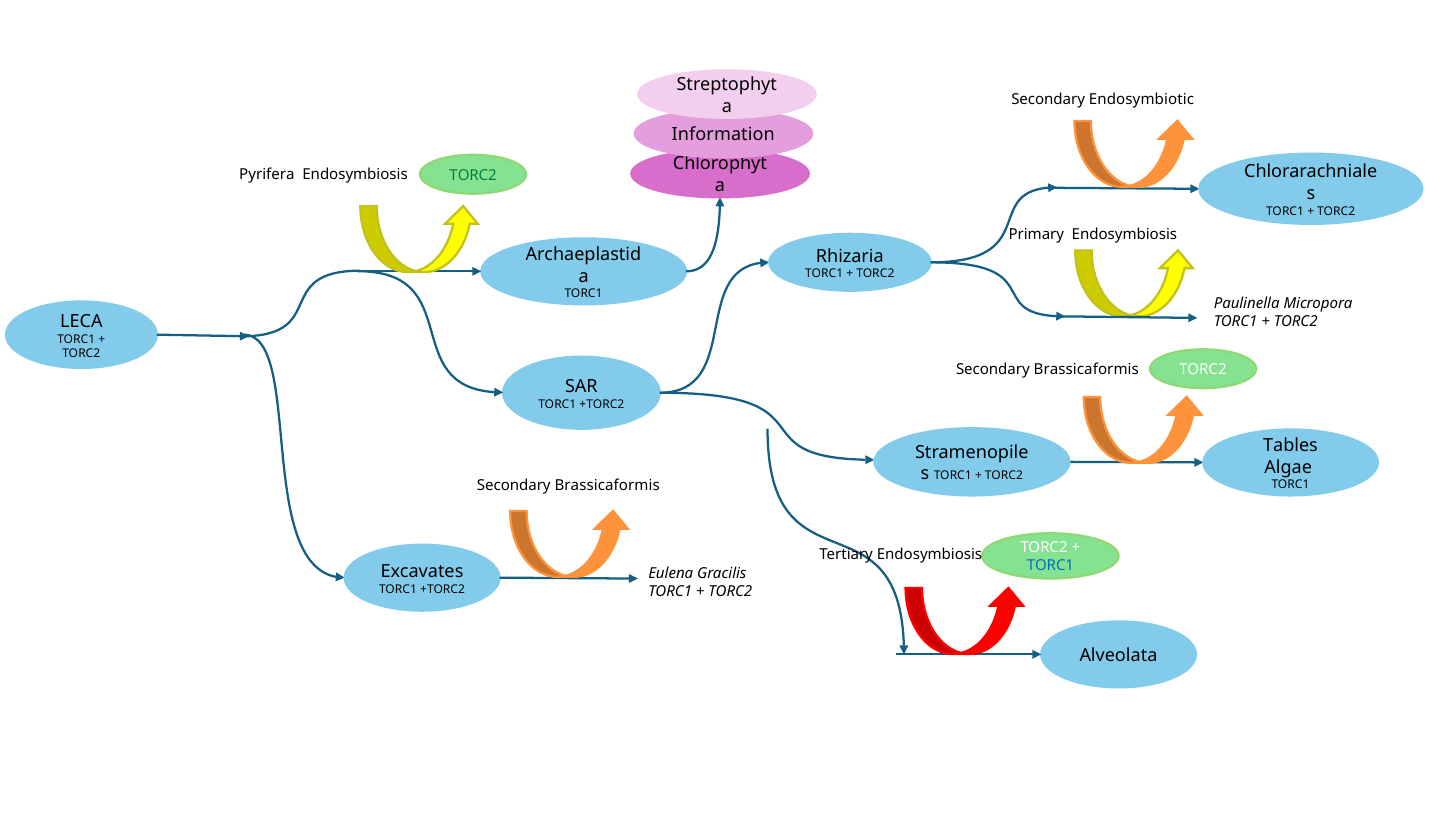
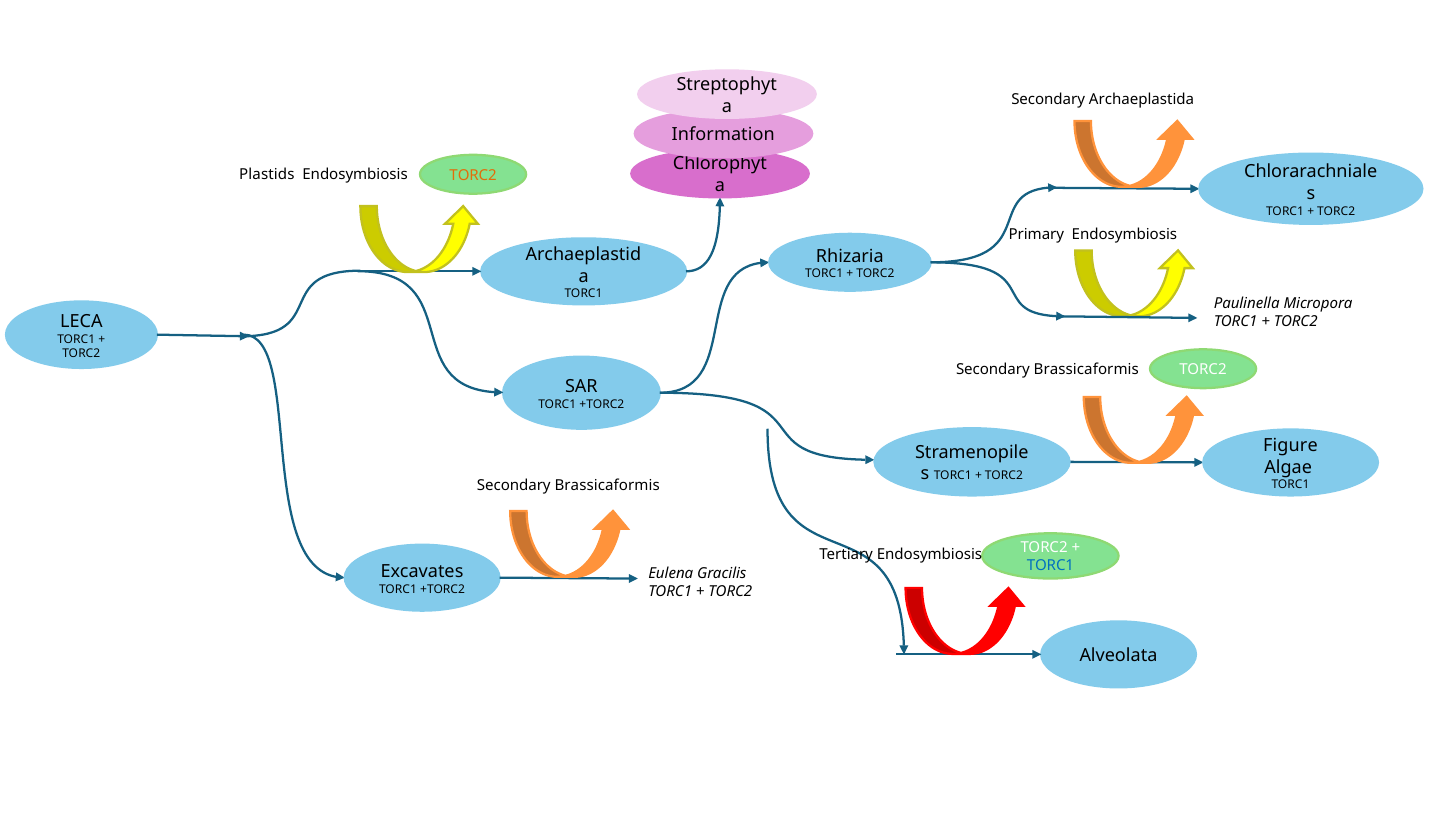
Endosymbiotic: Endosymbiotic -> Archaeplastida
Pyrifera: Pyrifera -> Plastids
TORC2 at (473, 175) colour: green -> orange
Tables: Tables -> Figure
